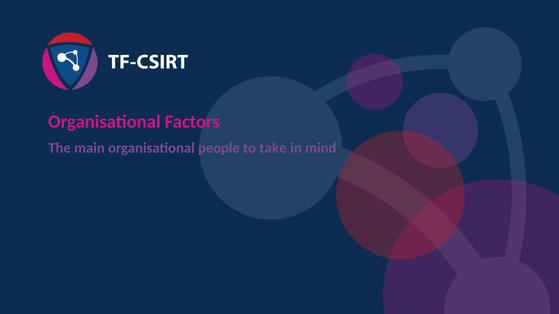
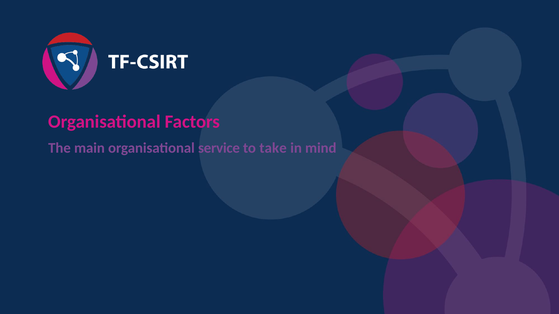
people: people -> service
